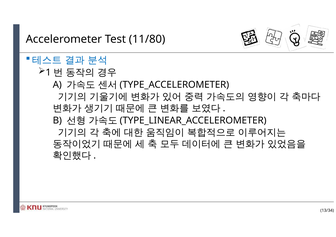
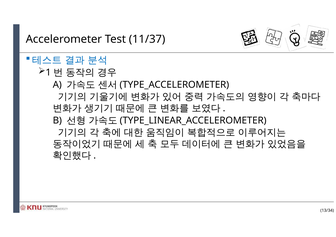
11/80: 11/80 -> 11/37
